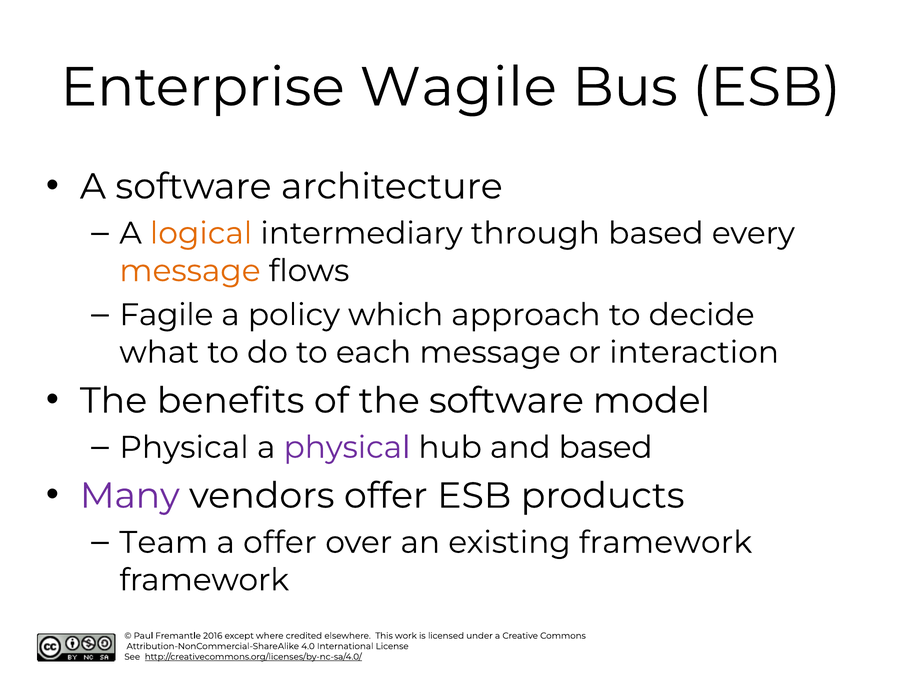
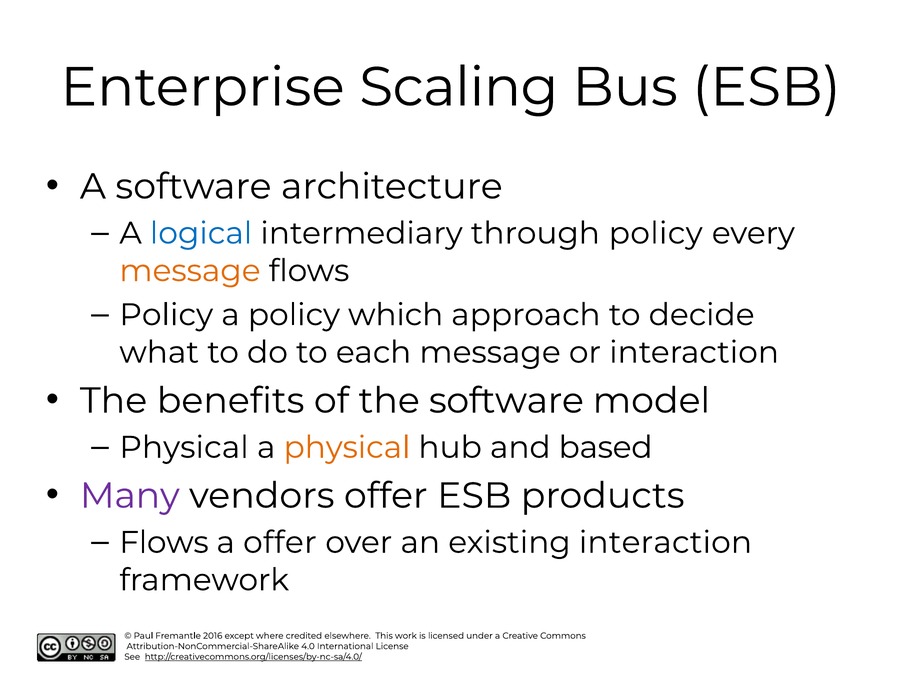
Wagile: Wagile -> Scaling
logical colour: orange -> blue
through based: based -> policy
Fagile at (166, 315): Fagile -> Policy
physical at (347, 448) colour: purple -> orange
Team at (164, 543): Team -> Flows
existing framework: framework -> interaction
